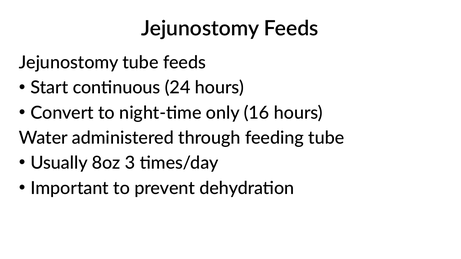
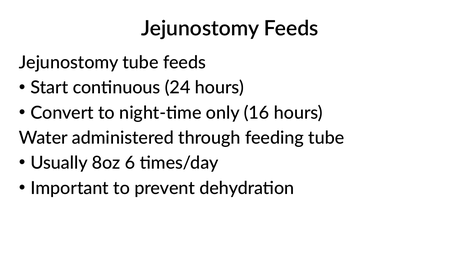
3: 3 -> 6
